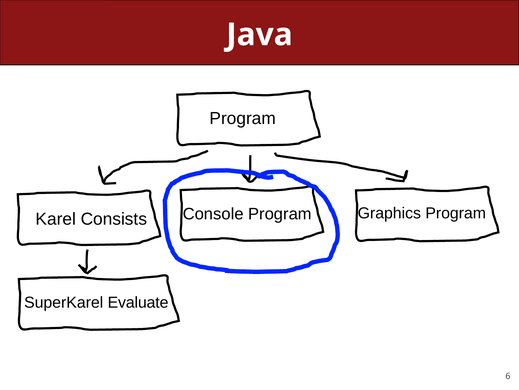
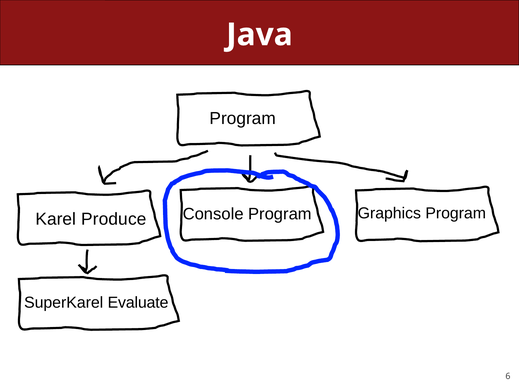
Consists: Consists -> Produce
